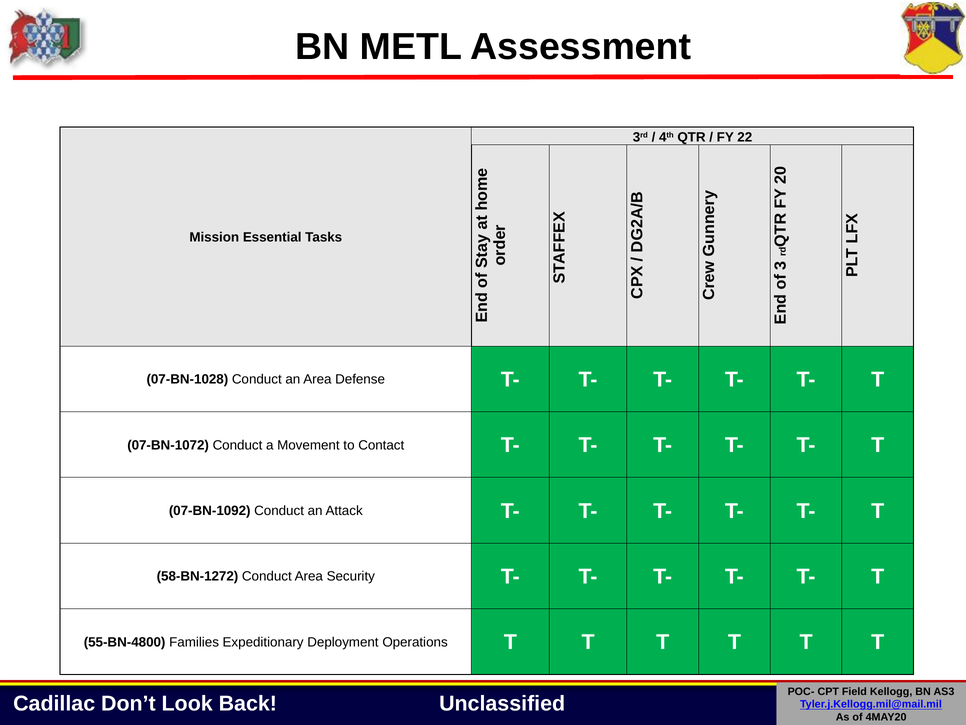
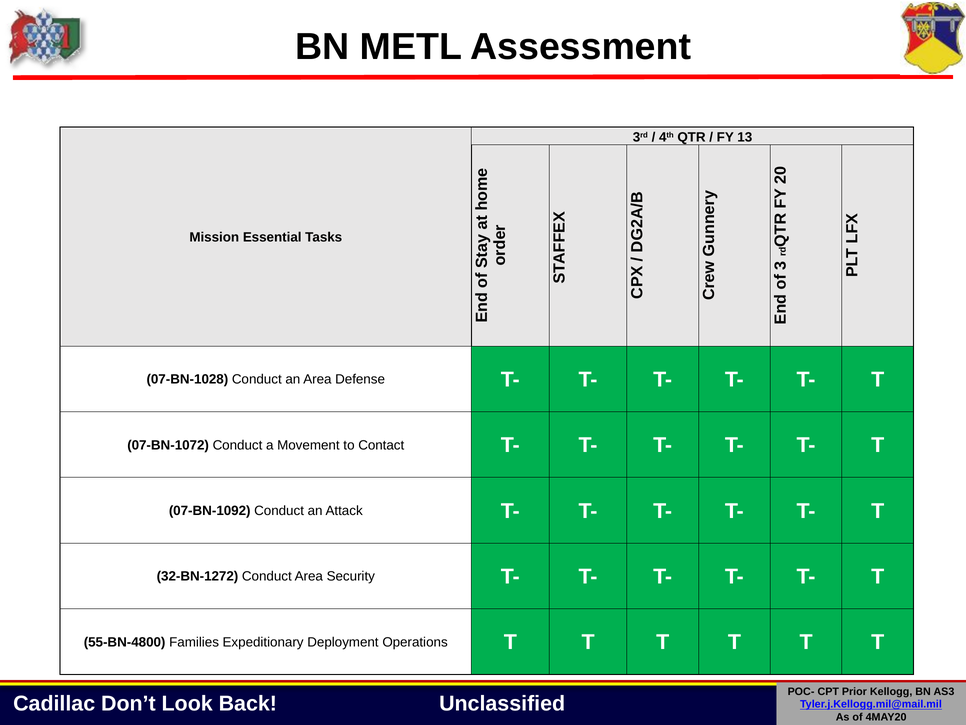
22: 22 -> 13
58-BN-1272: 58-BN-1272 -> 32-BN-1272
Field: Field -> Prior
